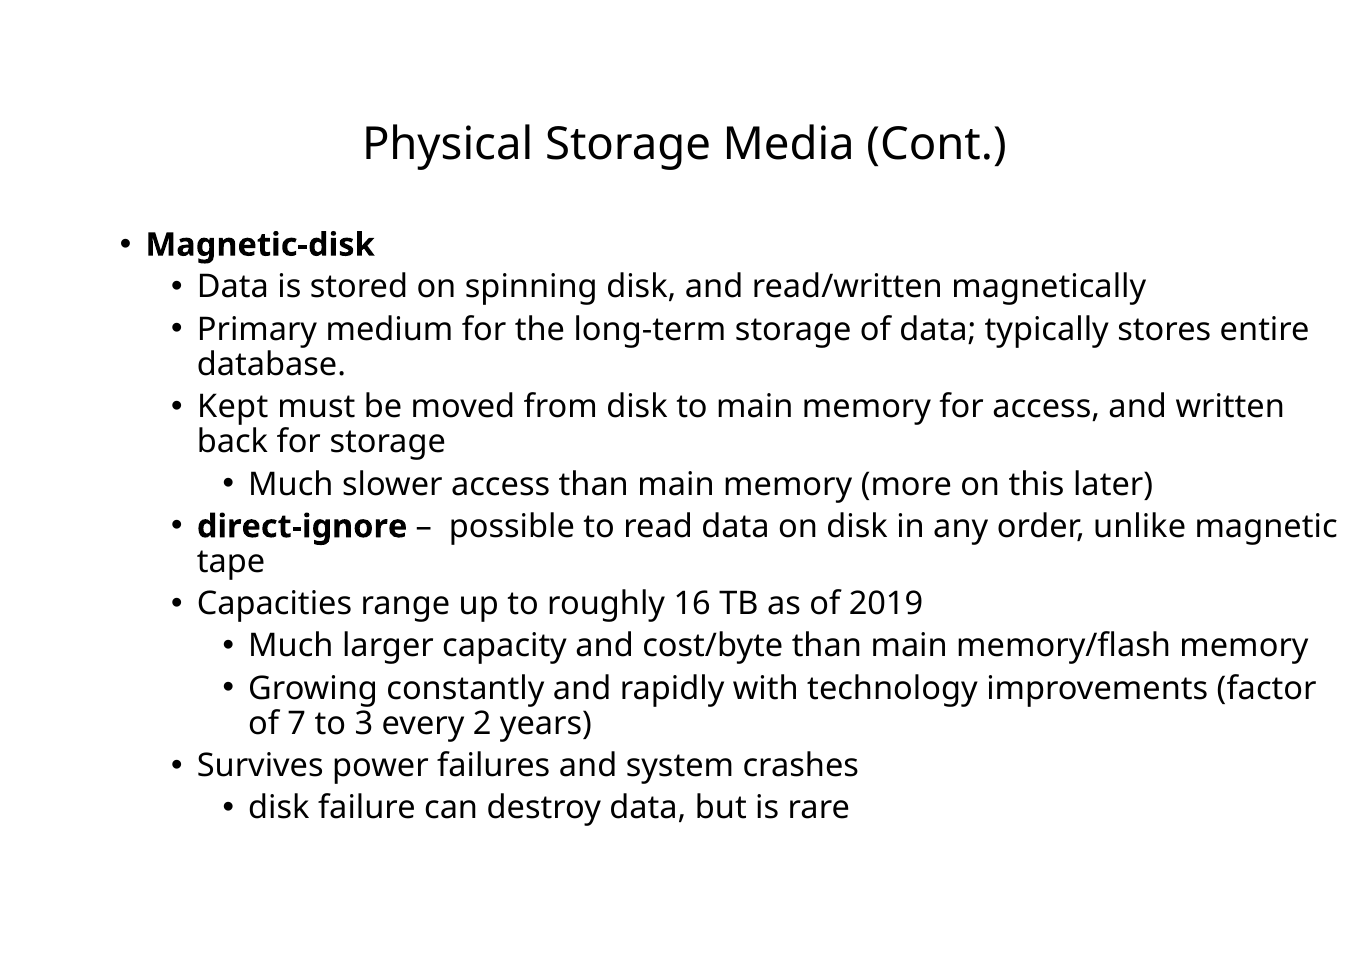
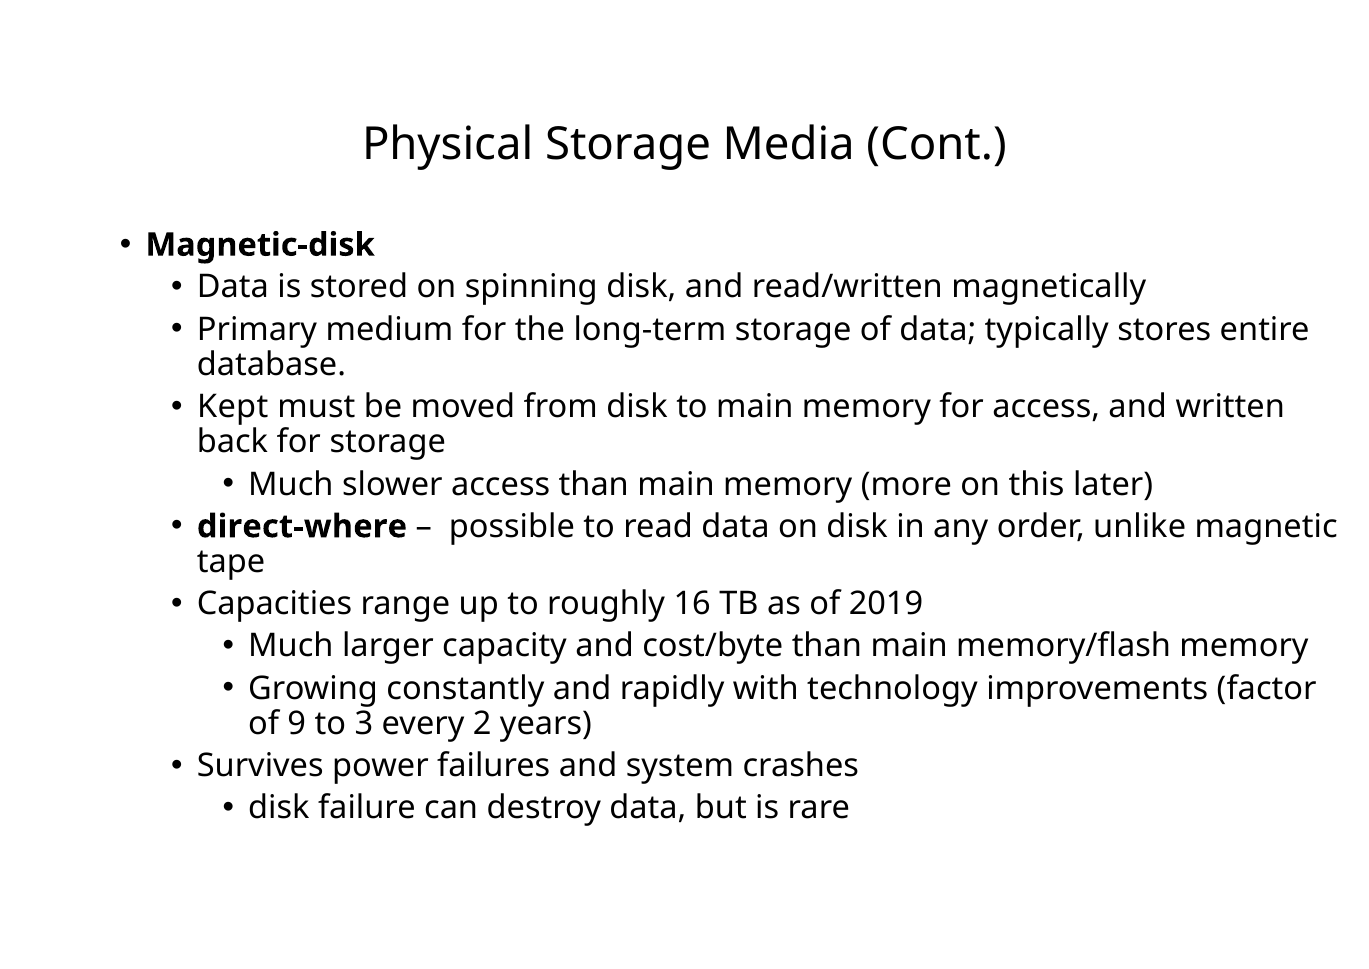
direct-ignore: direct-ignore -> direct-where
7: 7 -> 9
